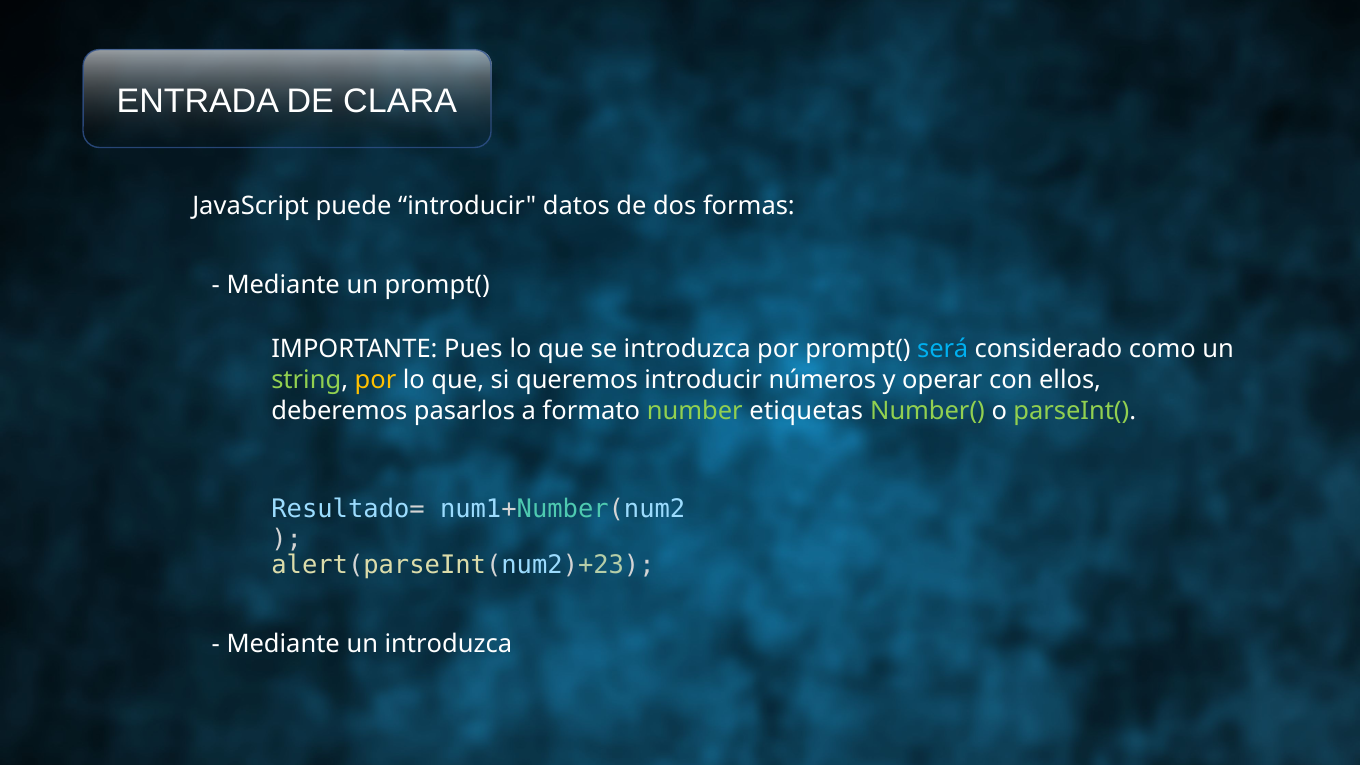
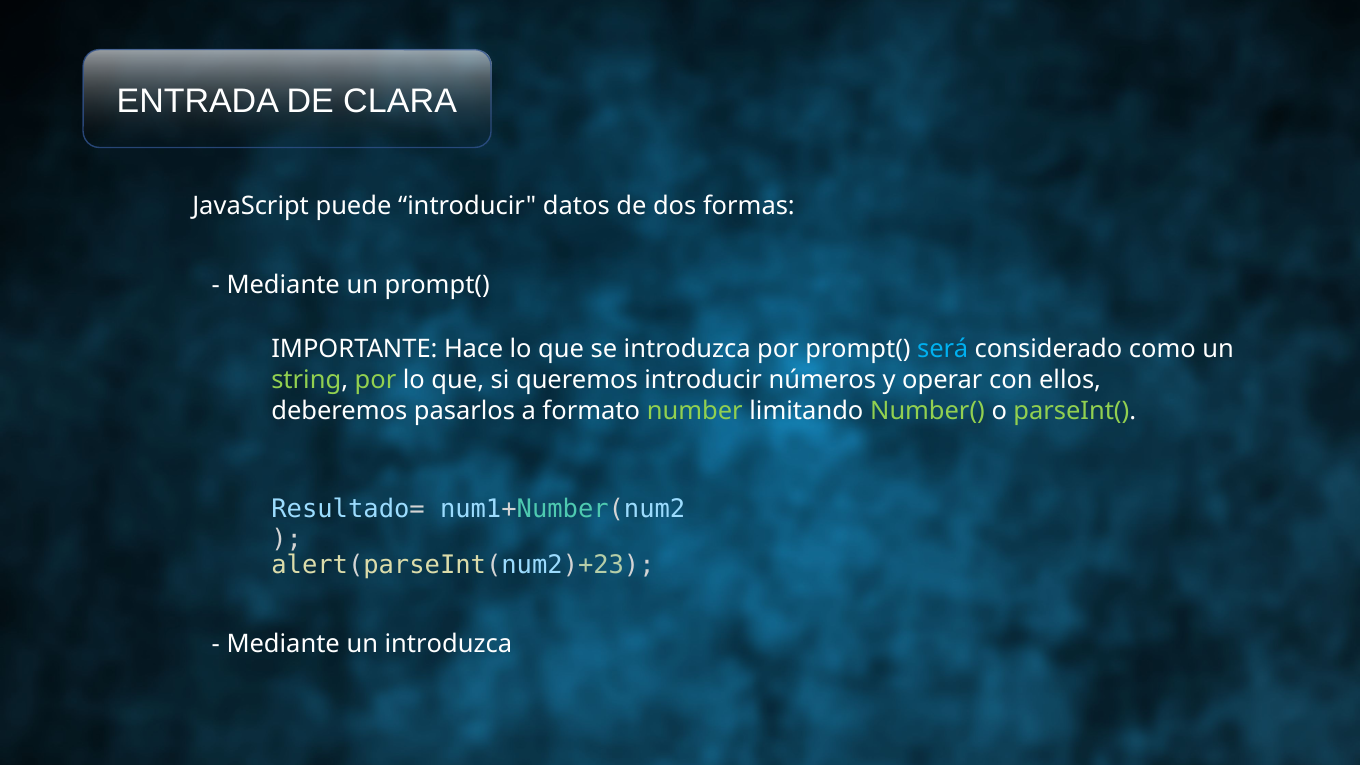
Pues: Pues -> Hace
por at (375, 380) colour: yellow -> light green
etiquetas: etiquetas -> limitando
